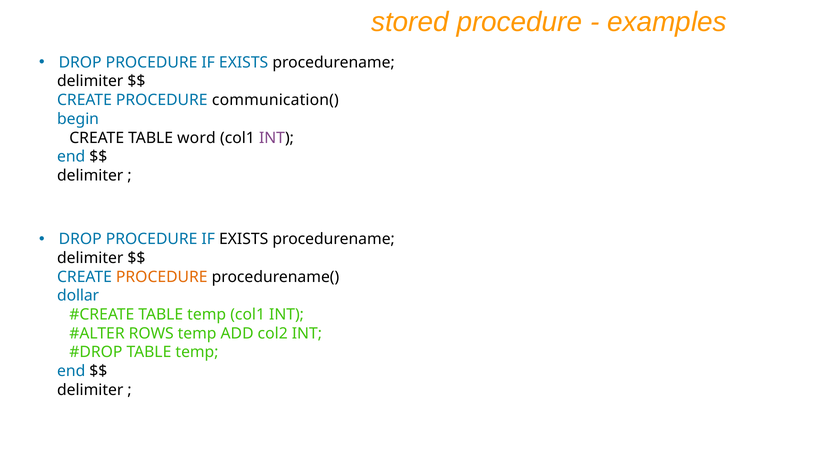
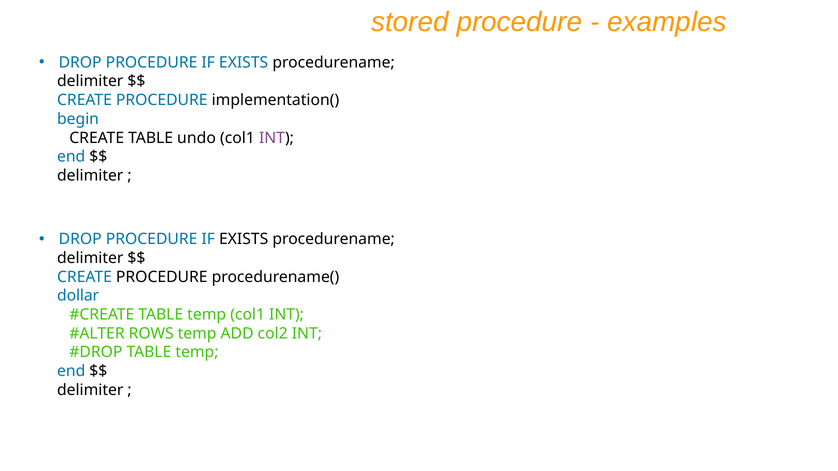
communication(: communication( -> implementation(
word: word -> undo
PROCEDURE at (162, 277) colour: orange -> black
